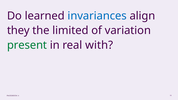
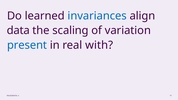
they: they -> data
limited: limited -> scaling
present colour: green -> blue
